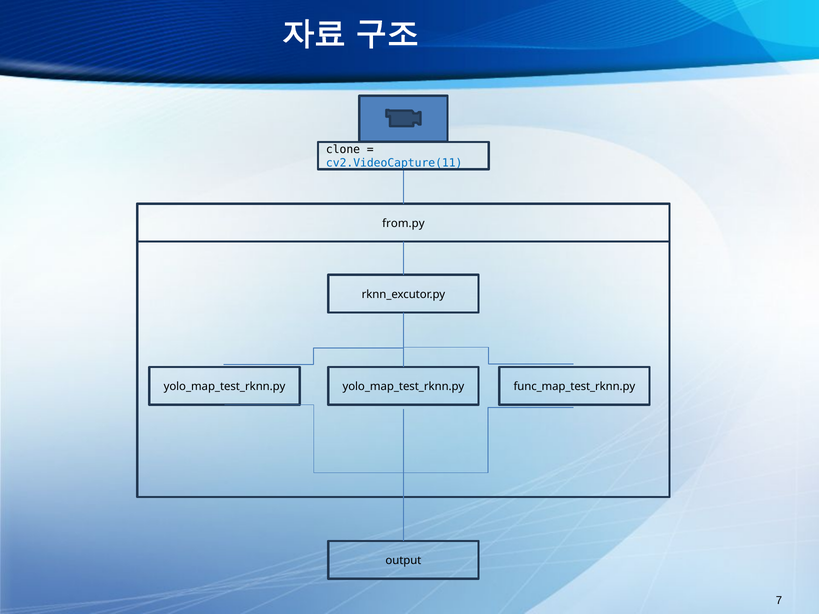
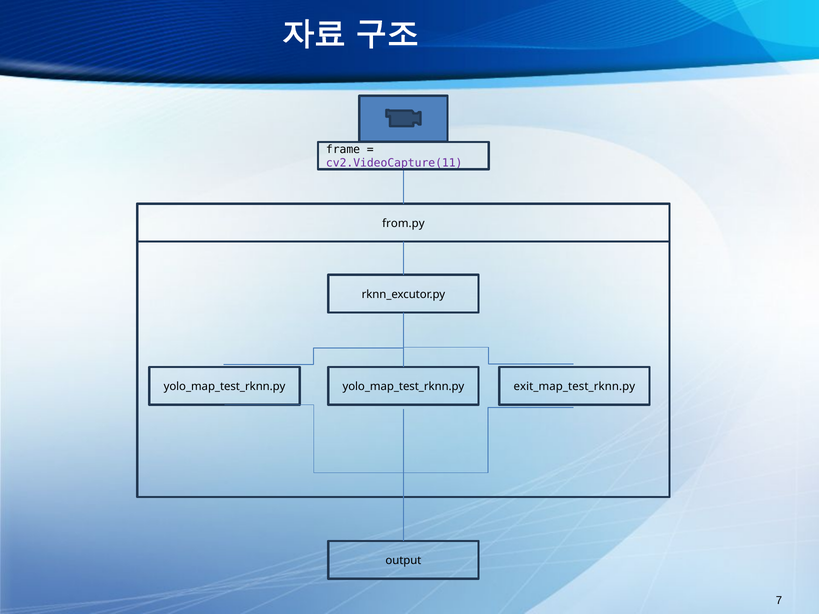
clone: clone -> frame
cv2.VideoCapture(11 colour: blue -> purple
func_map_test_rknn.py: func_map_test_rknn.py -> exit_map_test_rknn.py
